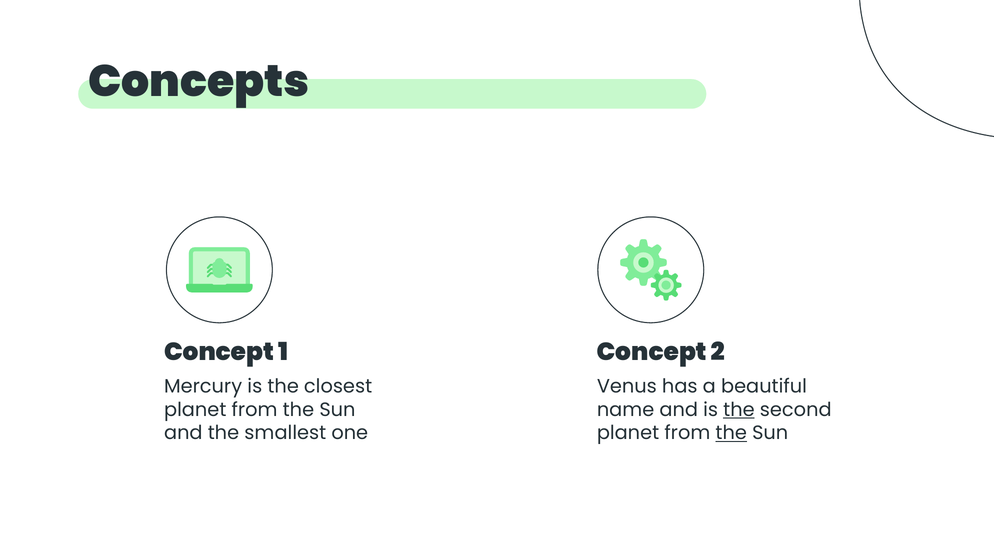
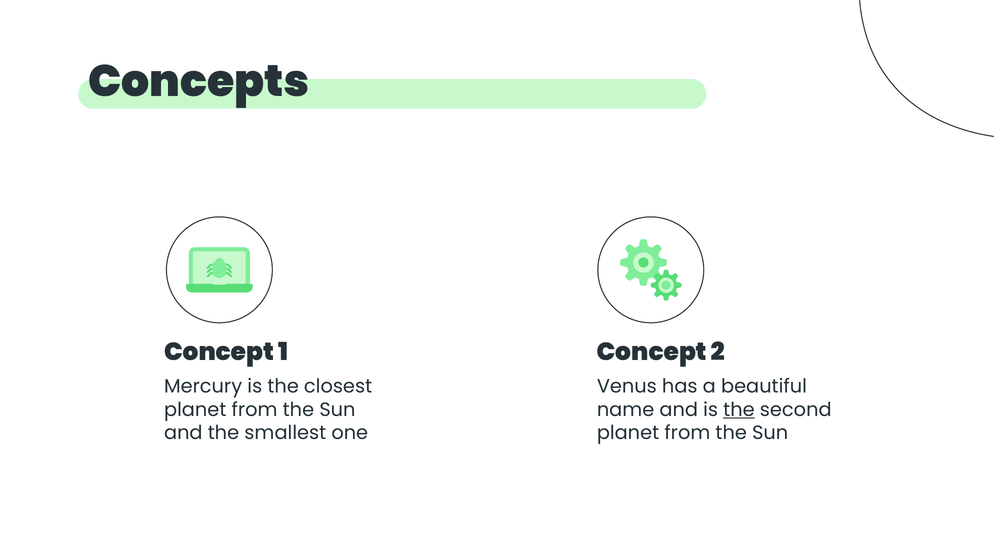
the at (731, 433) underline: present -> none
